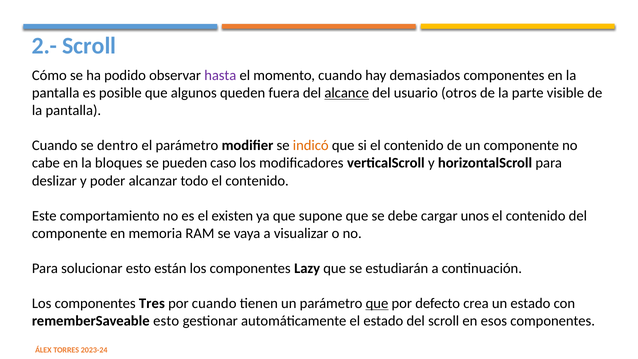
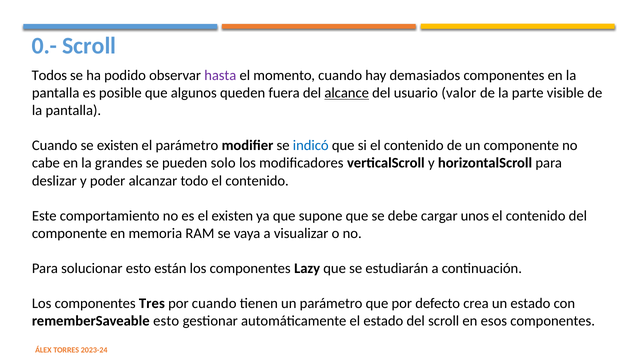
2.-: 2.- -> 0.-
Cómo: Cómo -> Todos
otros: otros -> valor
se dentro: dentro -> existen
indicó colour: orange -> blue
bloques: bloques -> grandes
caso: caso -> solo
que at (377, 303) underline: present -> none
